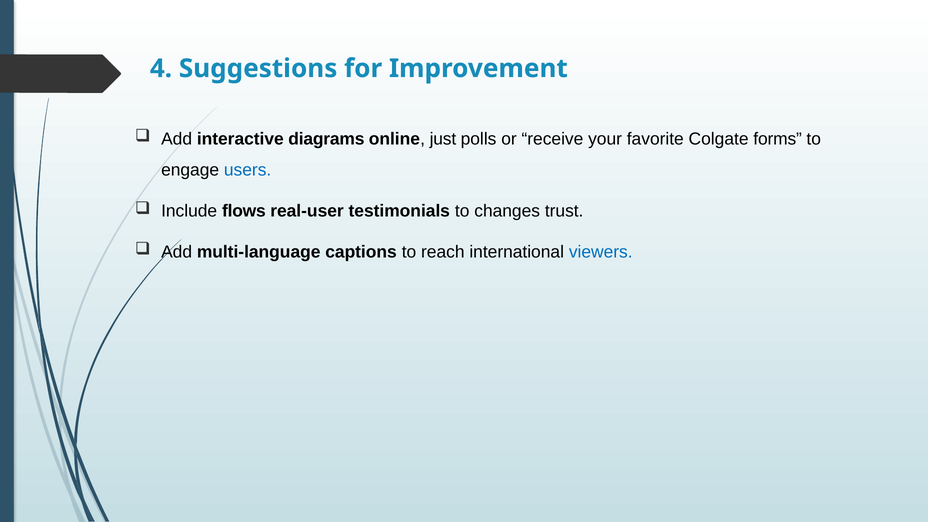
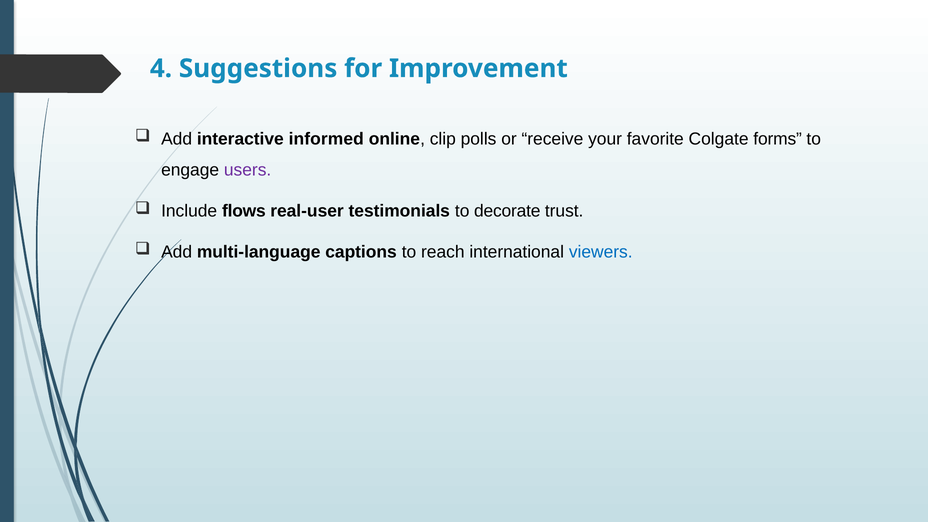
diagrams: diagrams -> informed
just: just -> clip
users colour: blue -> purple
changes: changes -> decorate
